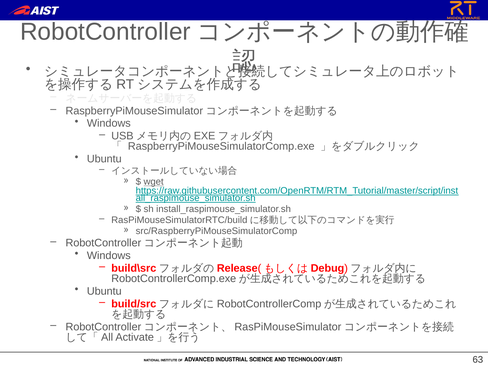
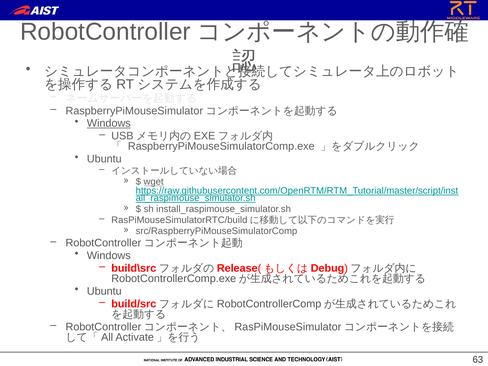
Windows at (109, 123) underline: none -> present
